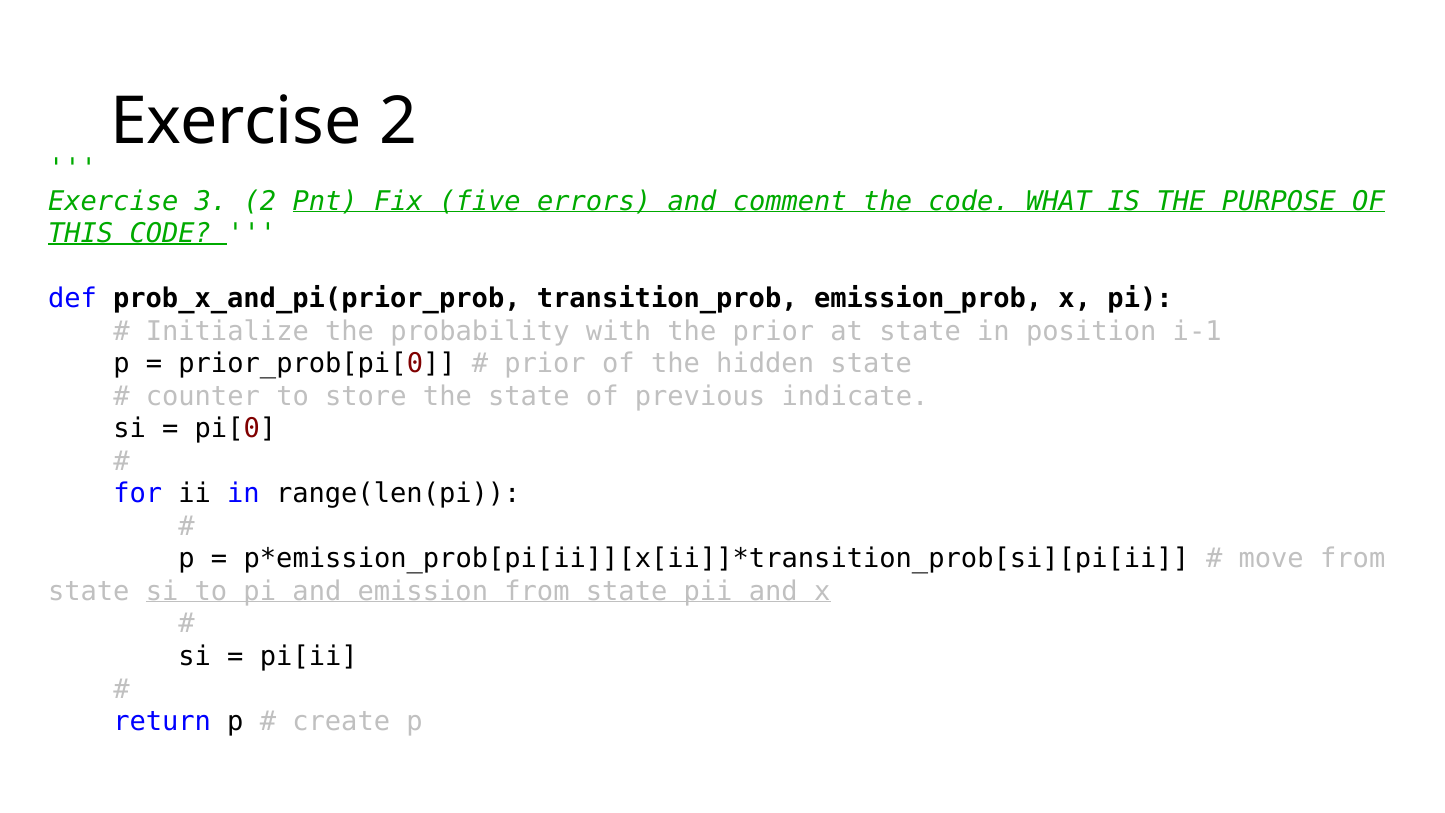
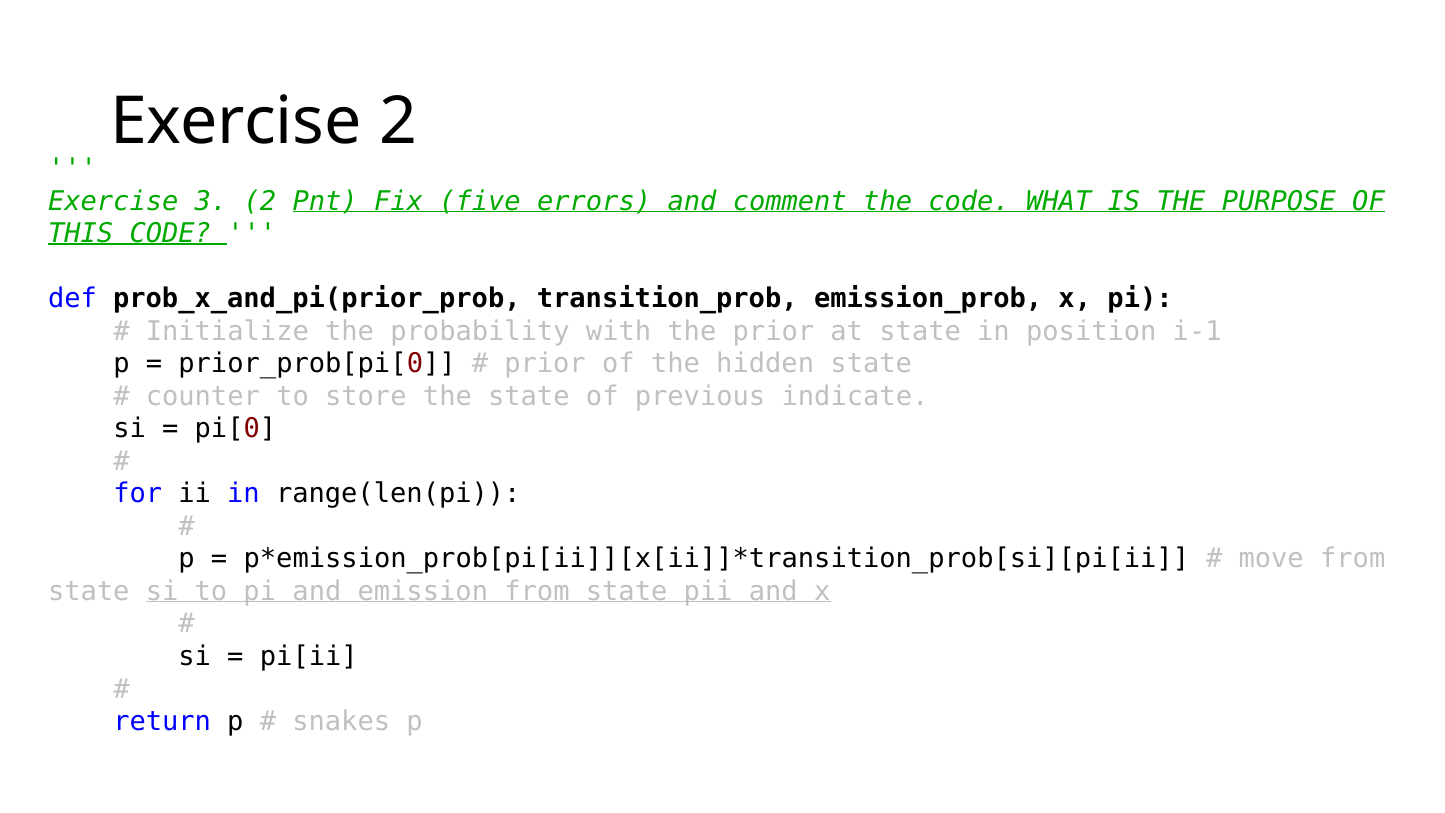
create: create -> snakes
